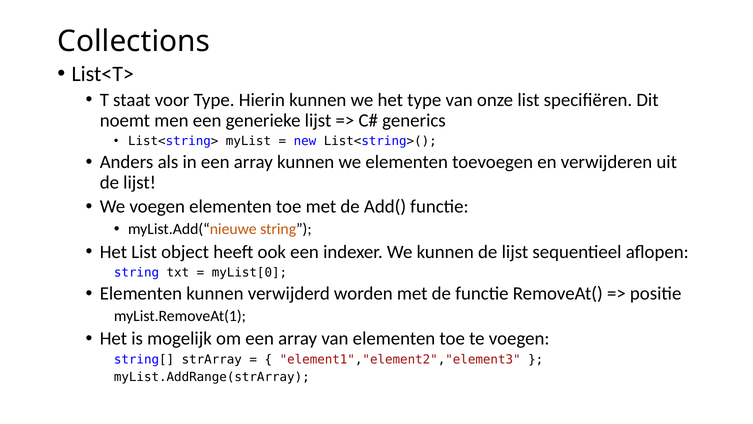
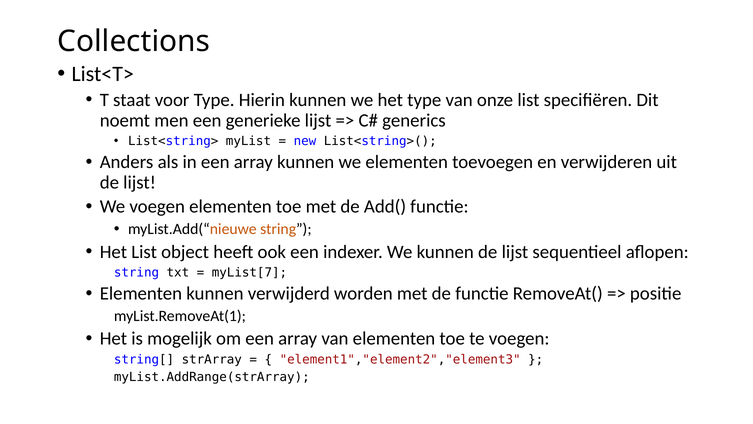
myList[0: myList[0 -> myList[7
